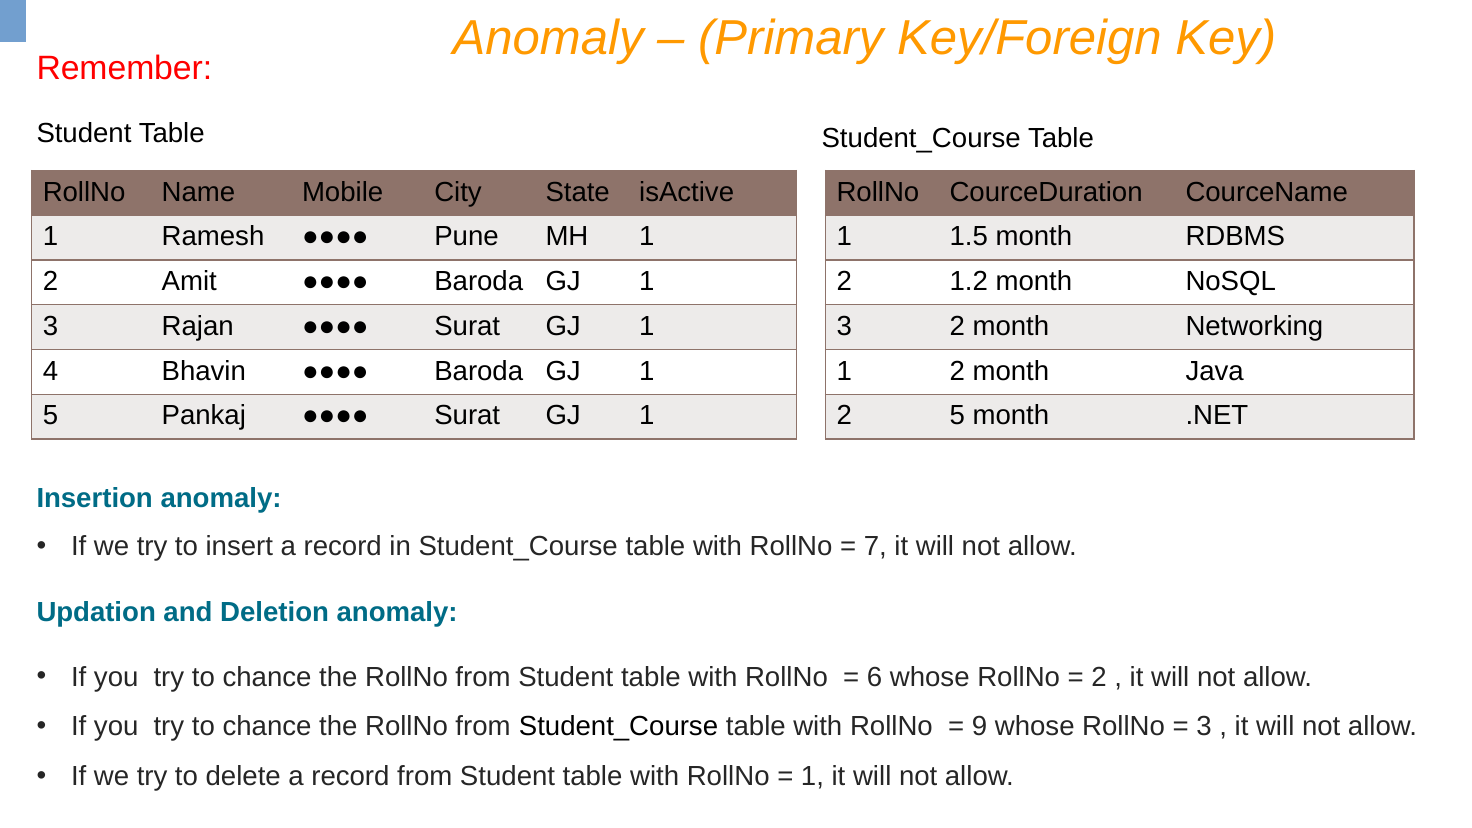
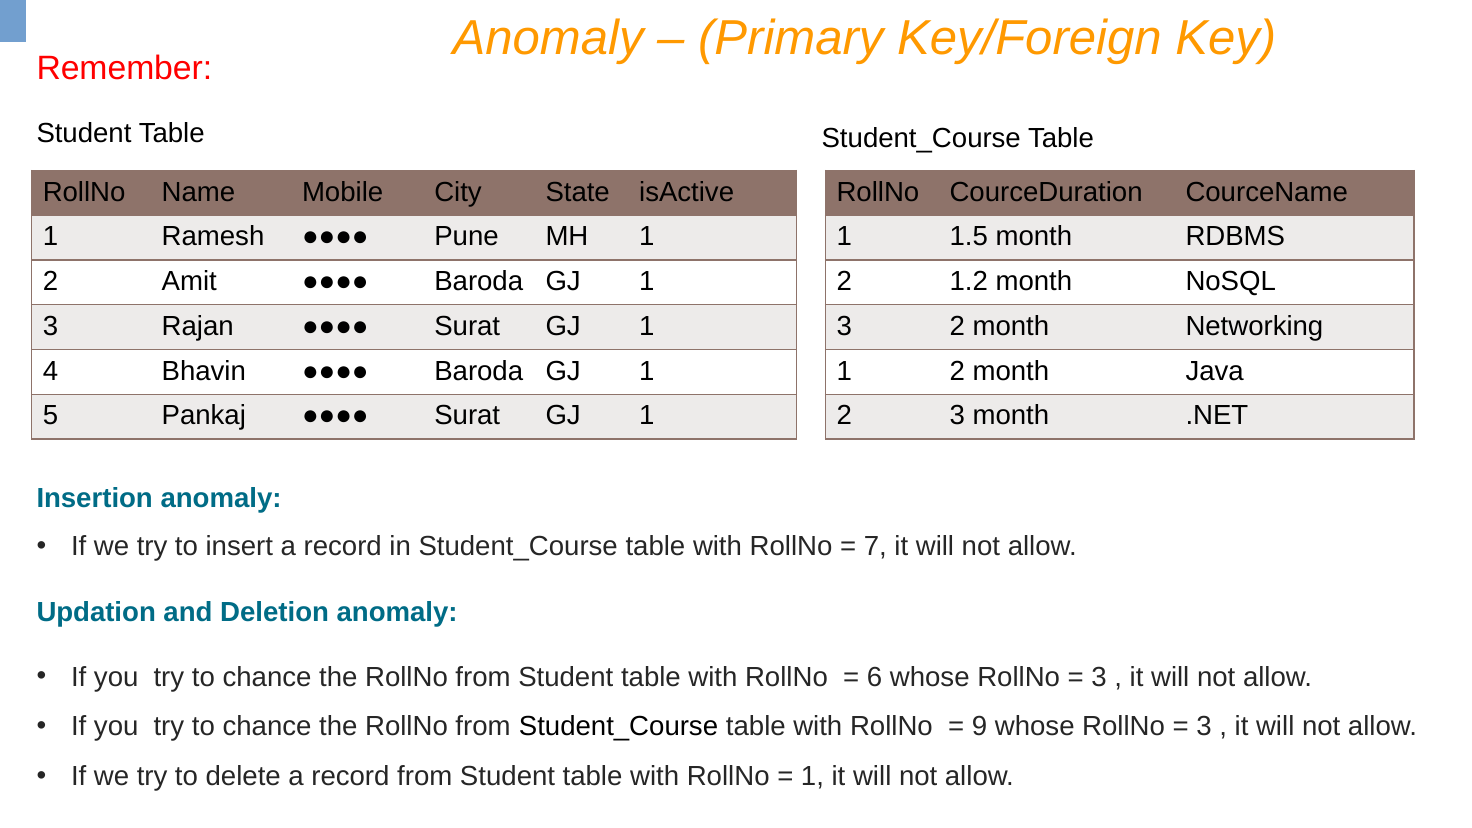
2 5: 5 -> 3
2 at (1099, 677): 2 -> 3
